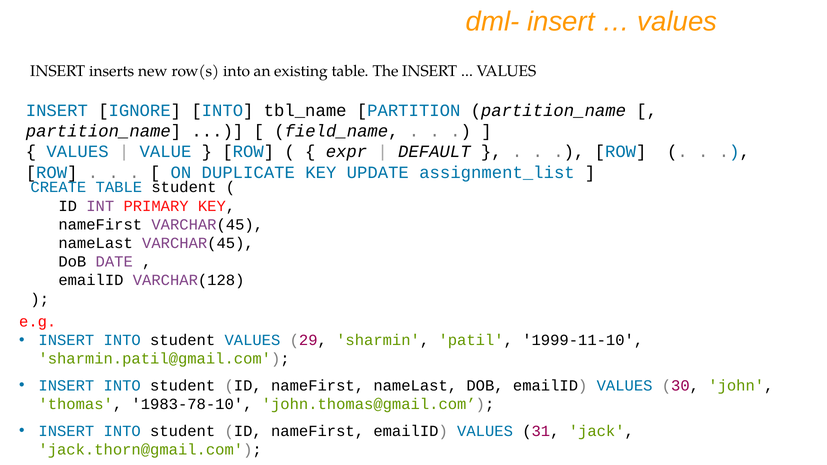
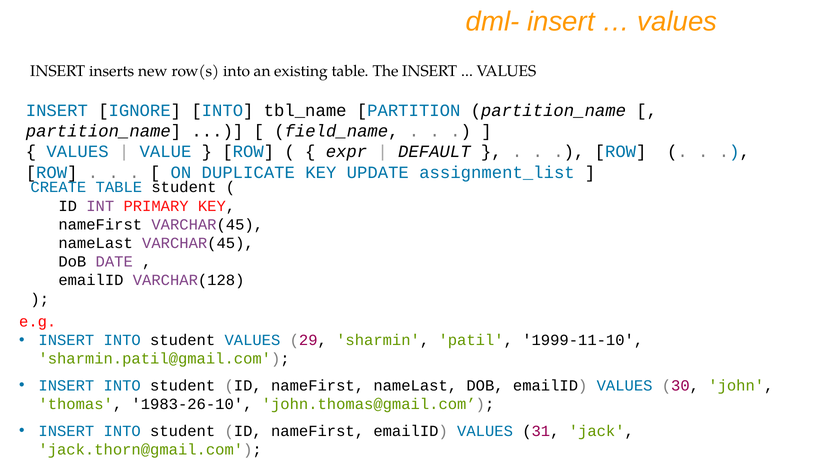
1983-78-10: 1983-78-10 -> 1983-26-10
